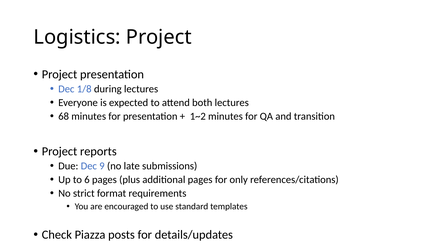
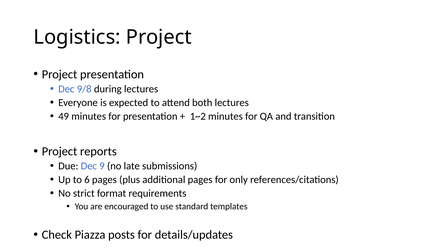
1/8: 1/8 -> 9/8
68: 68 -> 49
